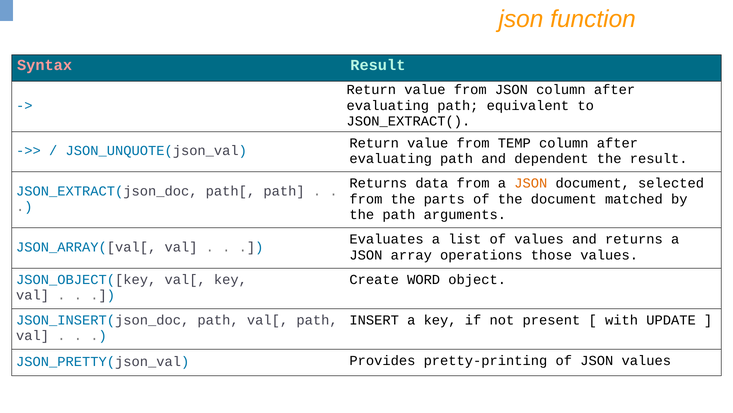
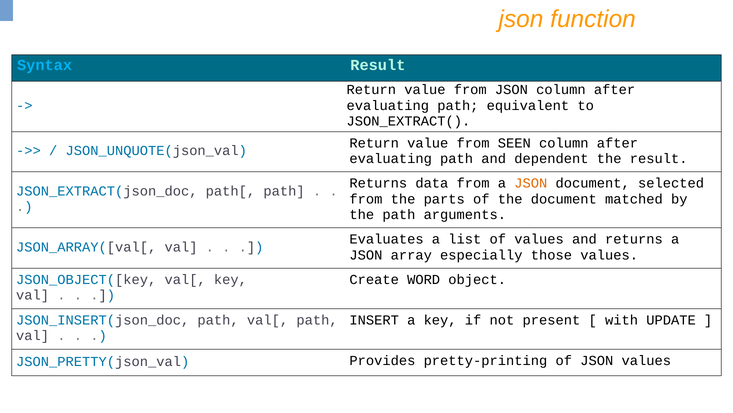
Syntax colour: pink -> light blue
TEMP: TEMP -> SEEN
operations: operations -> especially
